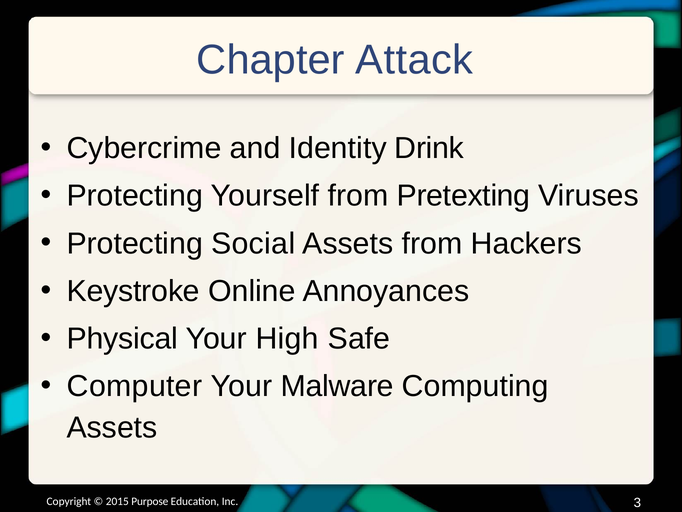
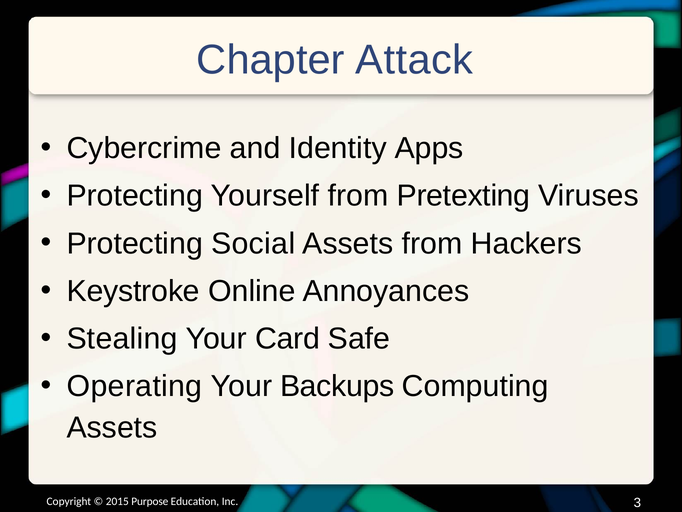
Drink: Drink -> Apps
Physical: Physical -> Stealing
High: High -> Card
Computer: Computer -> Operating
Malware: Malware -> Backups
